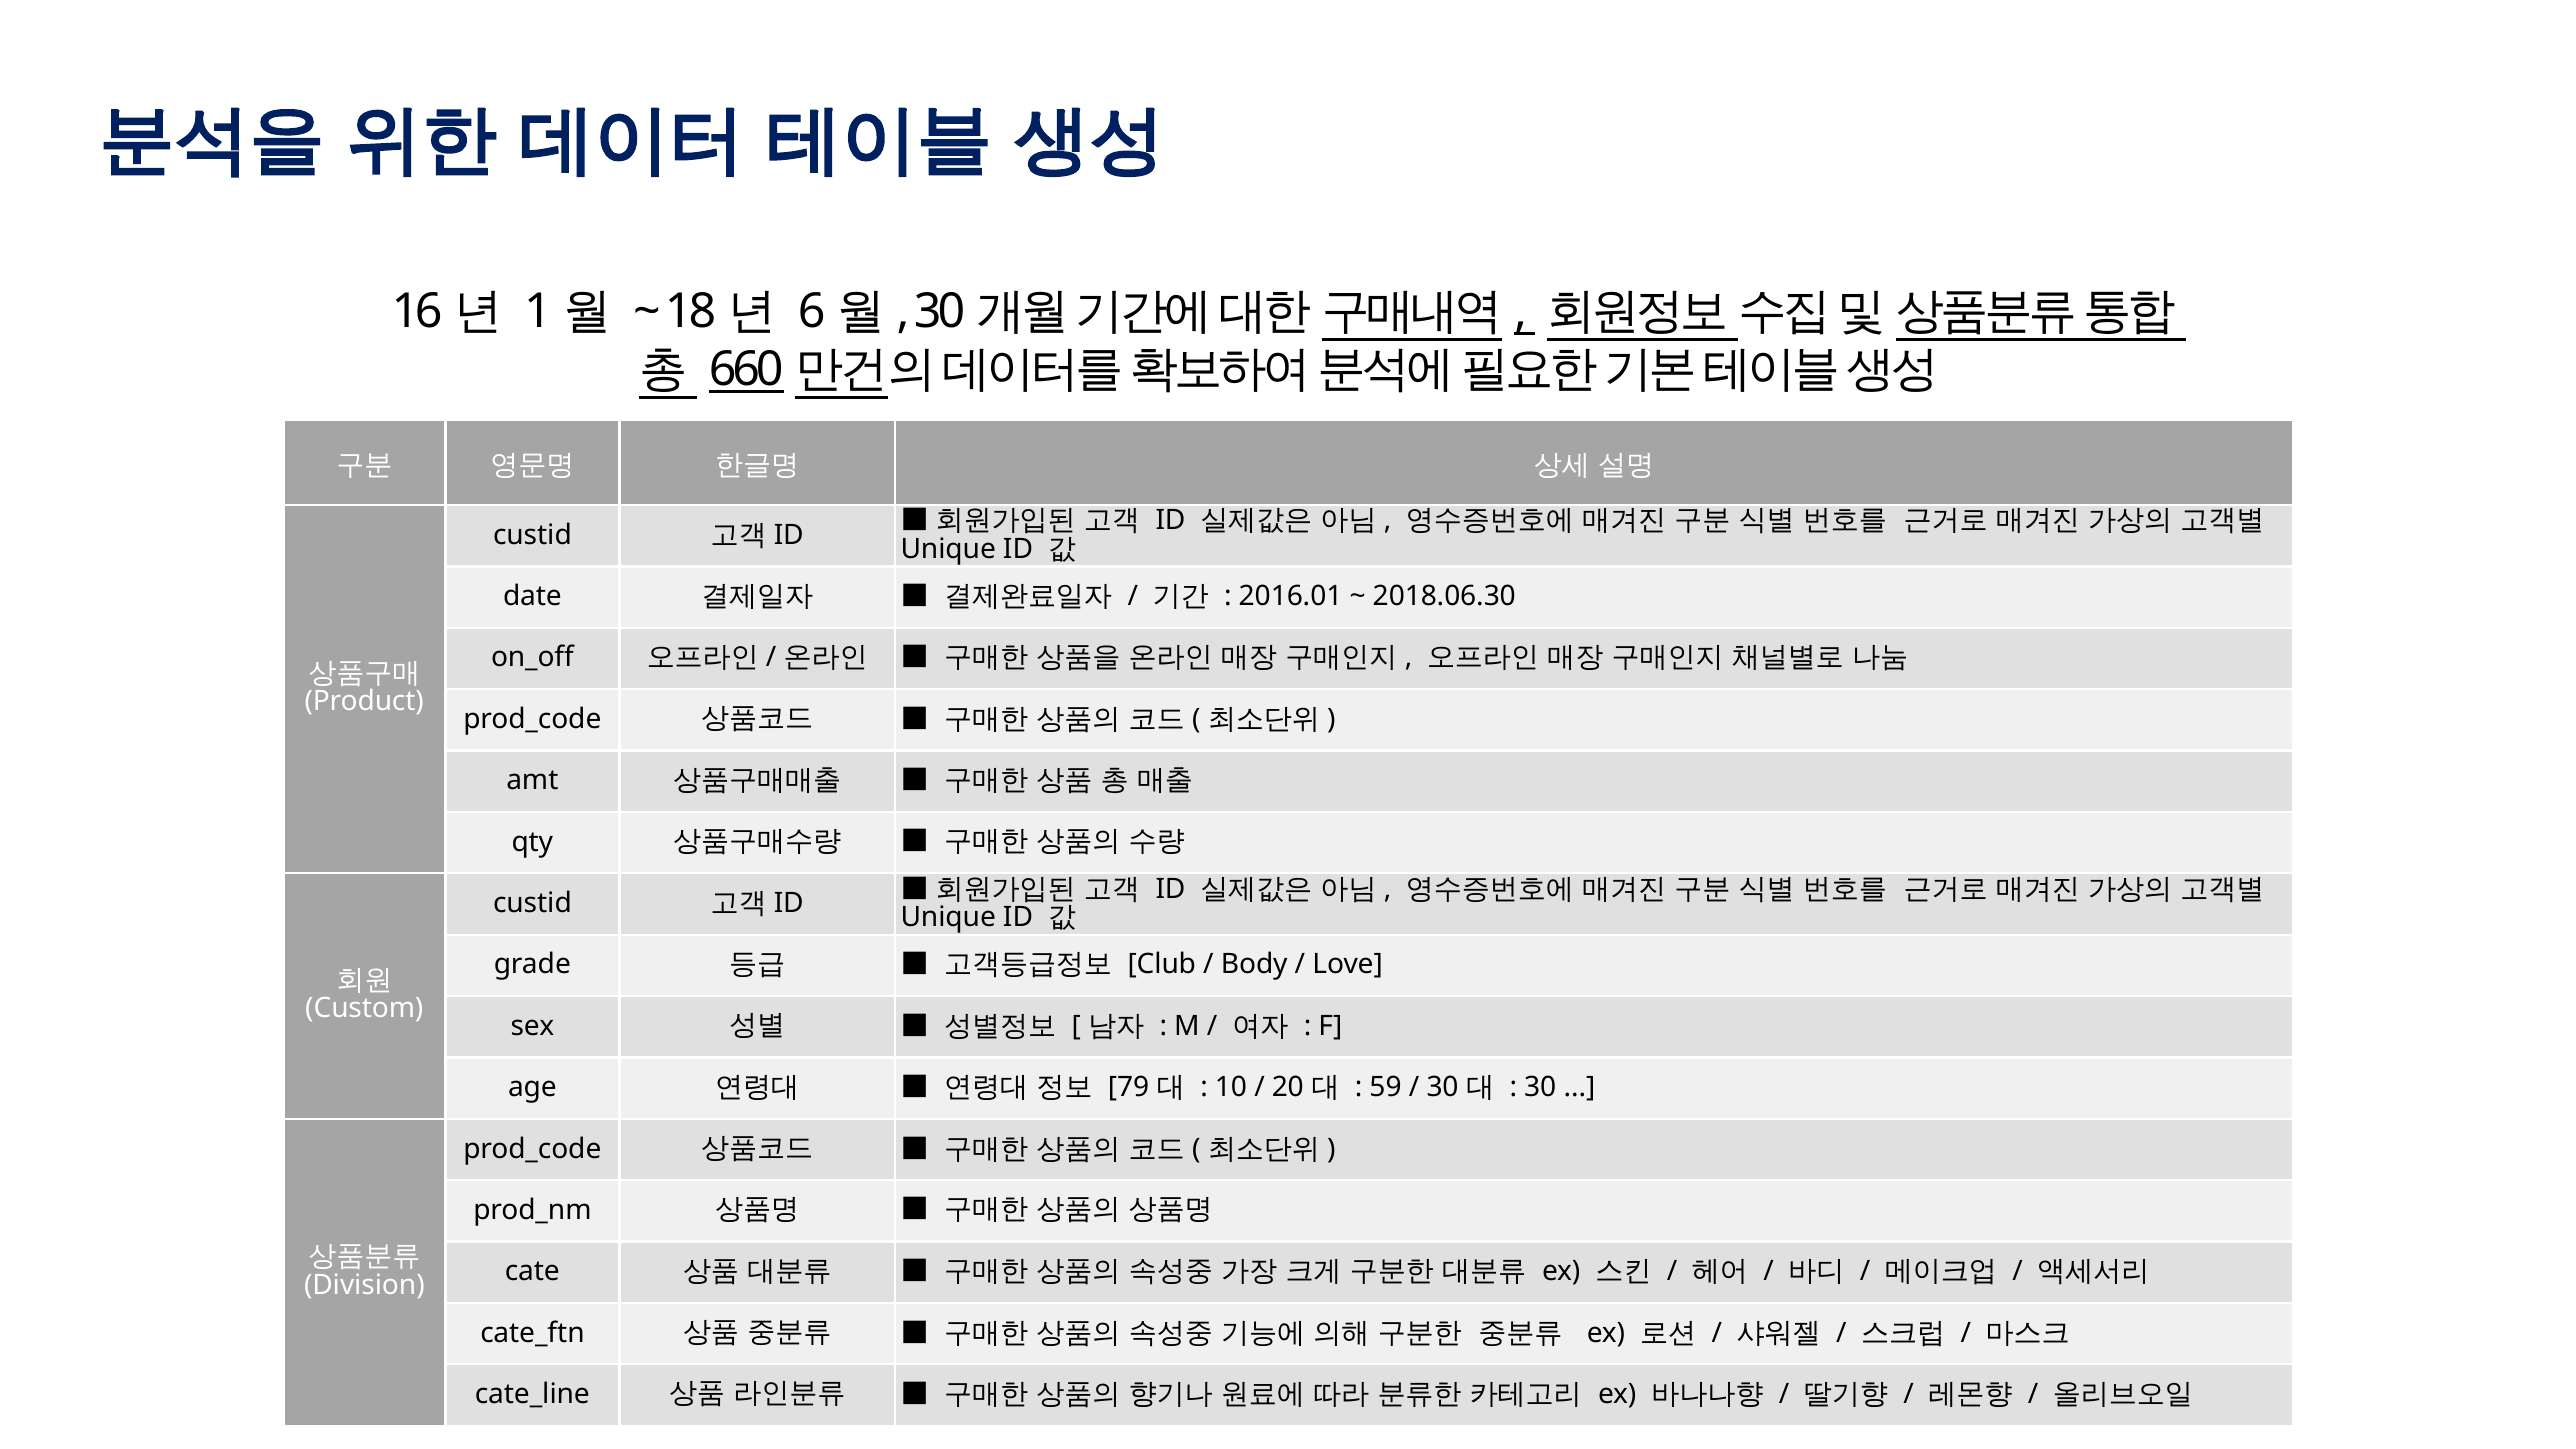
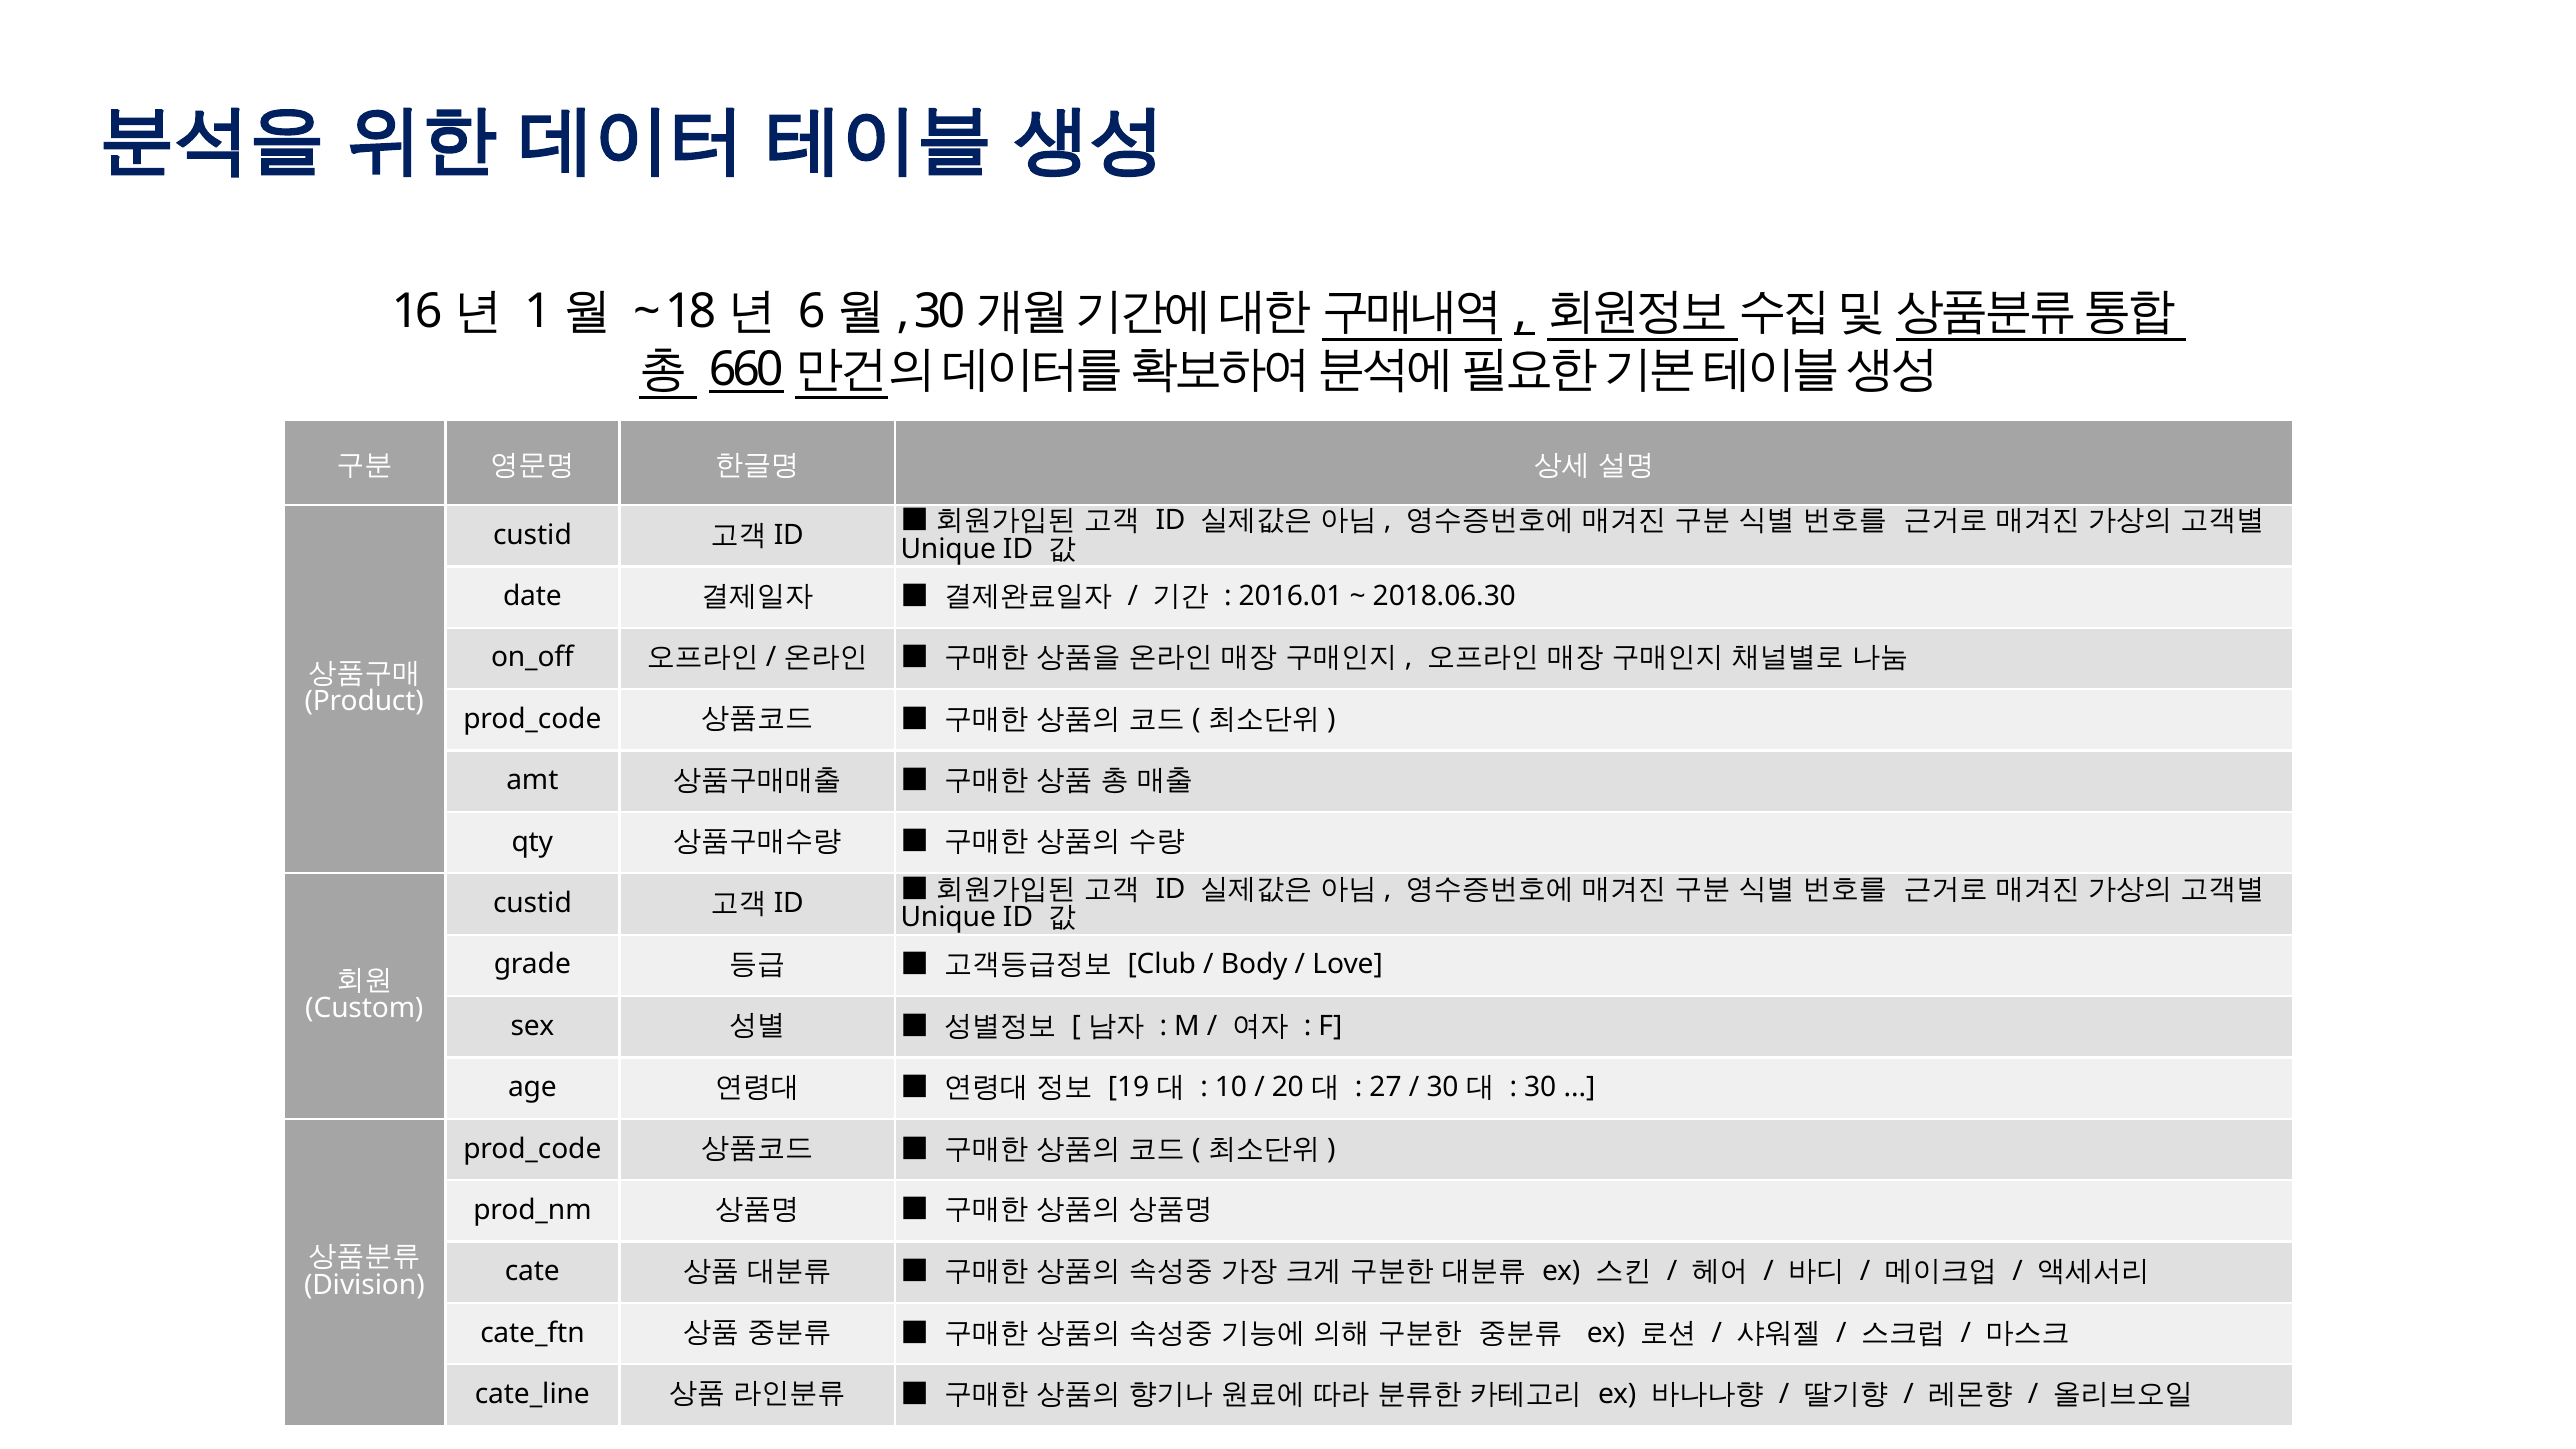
79: 79 -> 19
59: 59 -> 27
